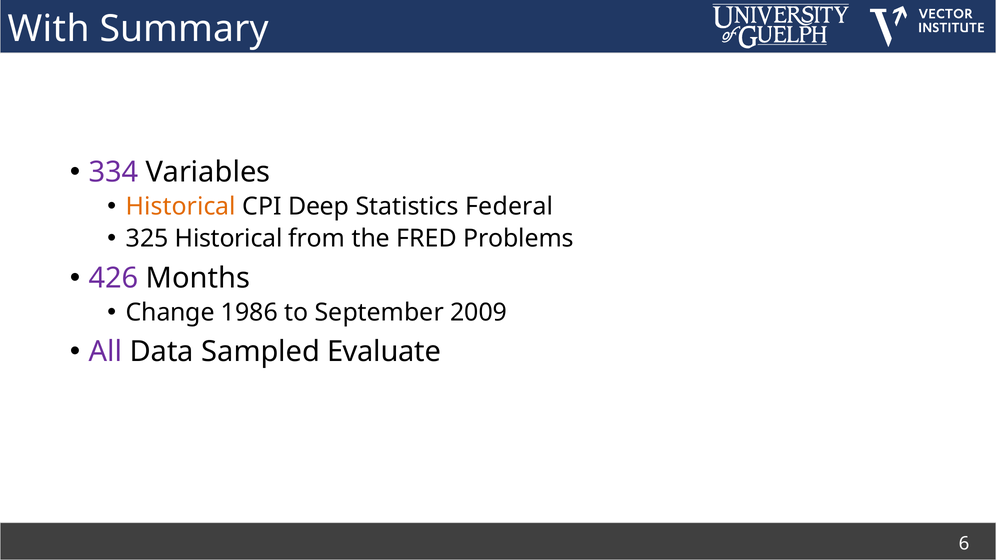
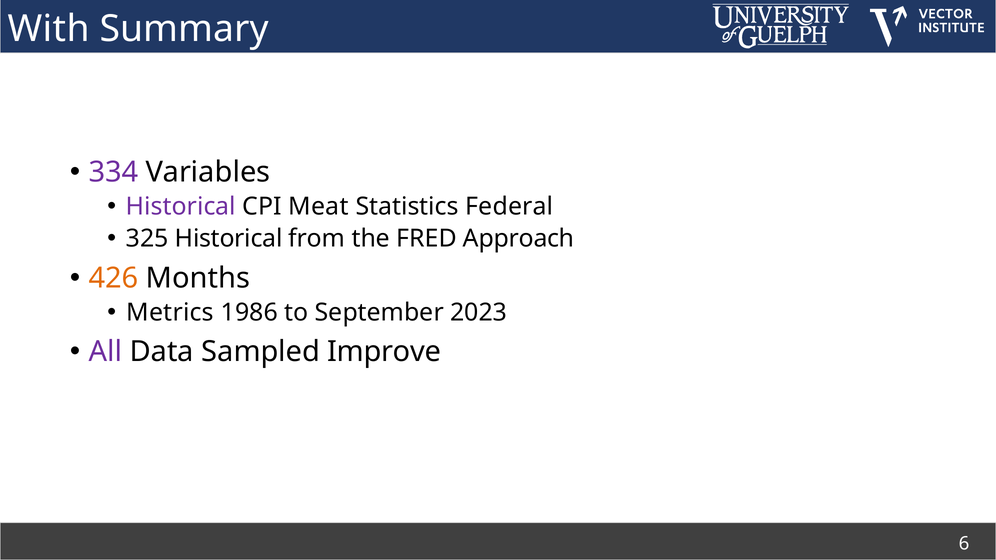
Historical at (181, 207) colour: orange -> purple
Deep: Deep -> Meat
Problems: Problems -> Approach
426 colour: purple -> orange
Change: Change -> Metrics
2009: 2009 -> 2023
Evaluate: Evaluate -> Improve
